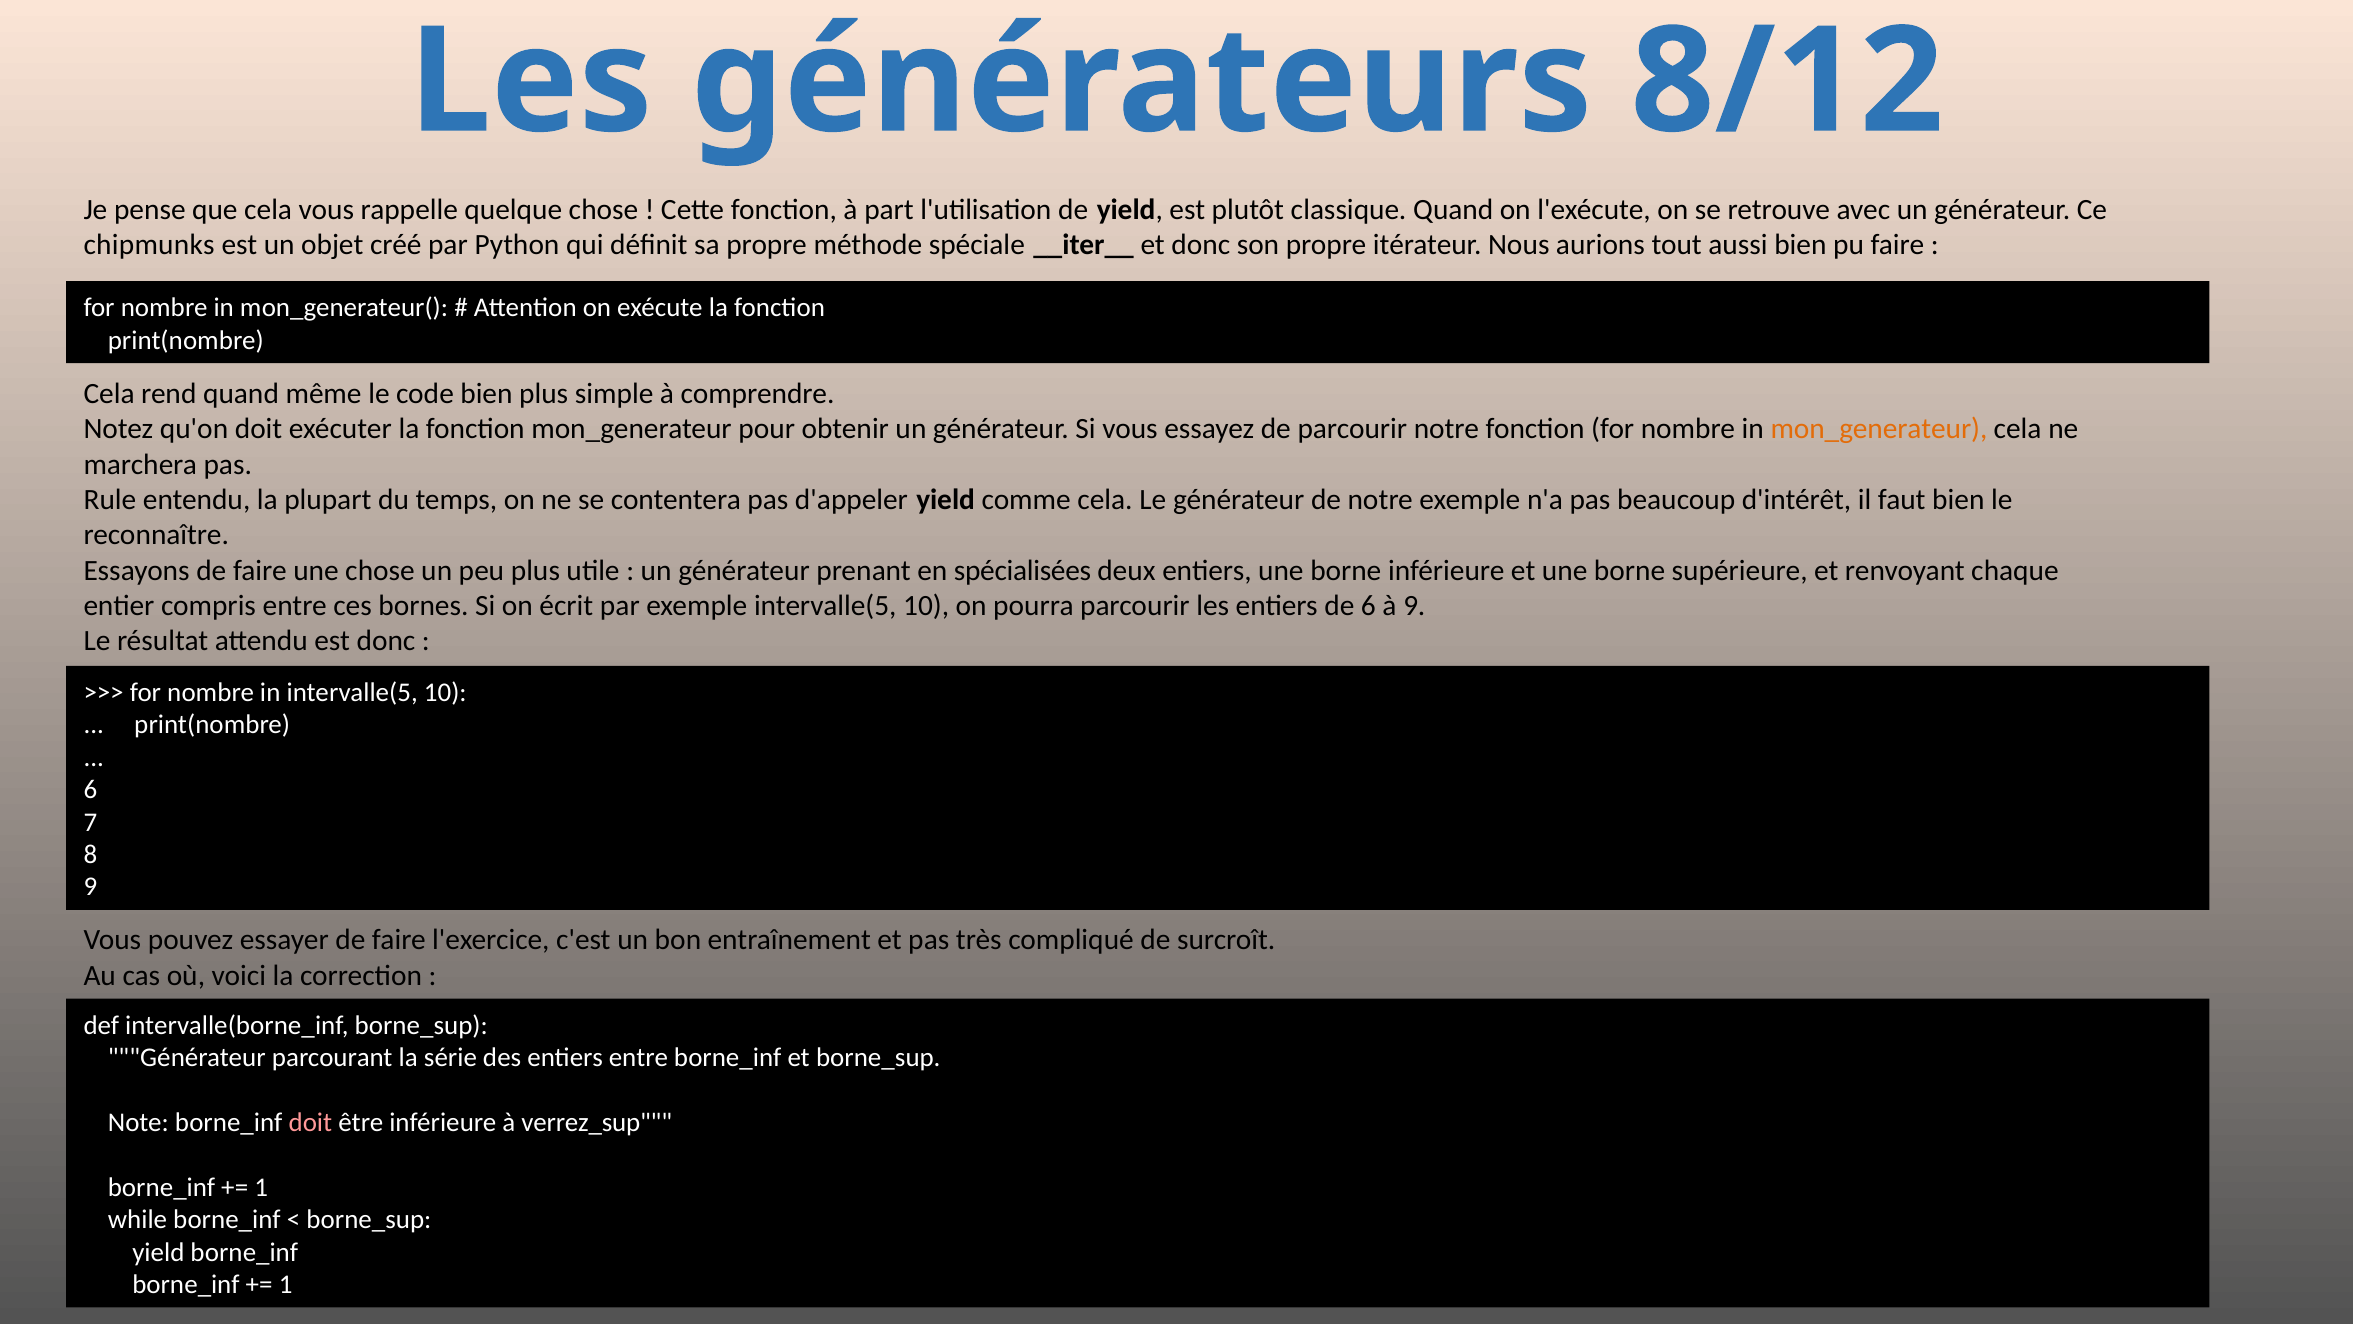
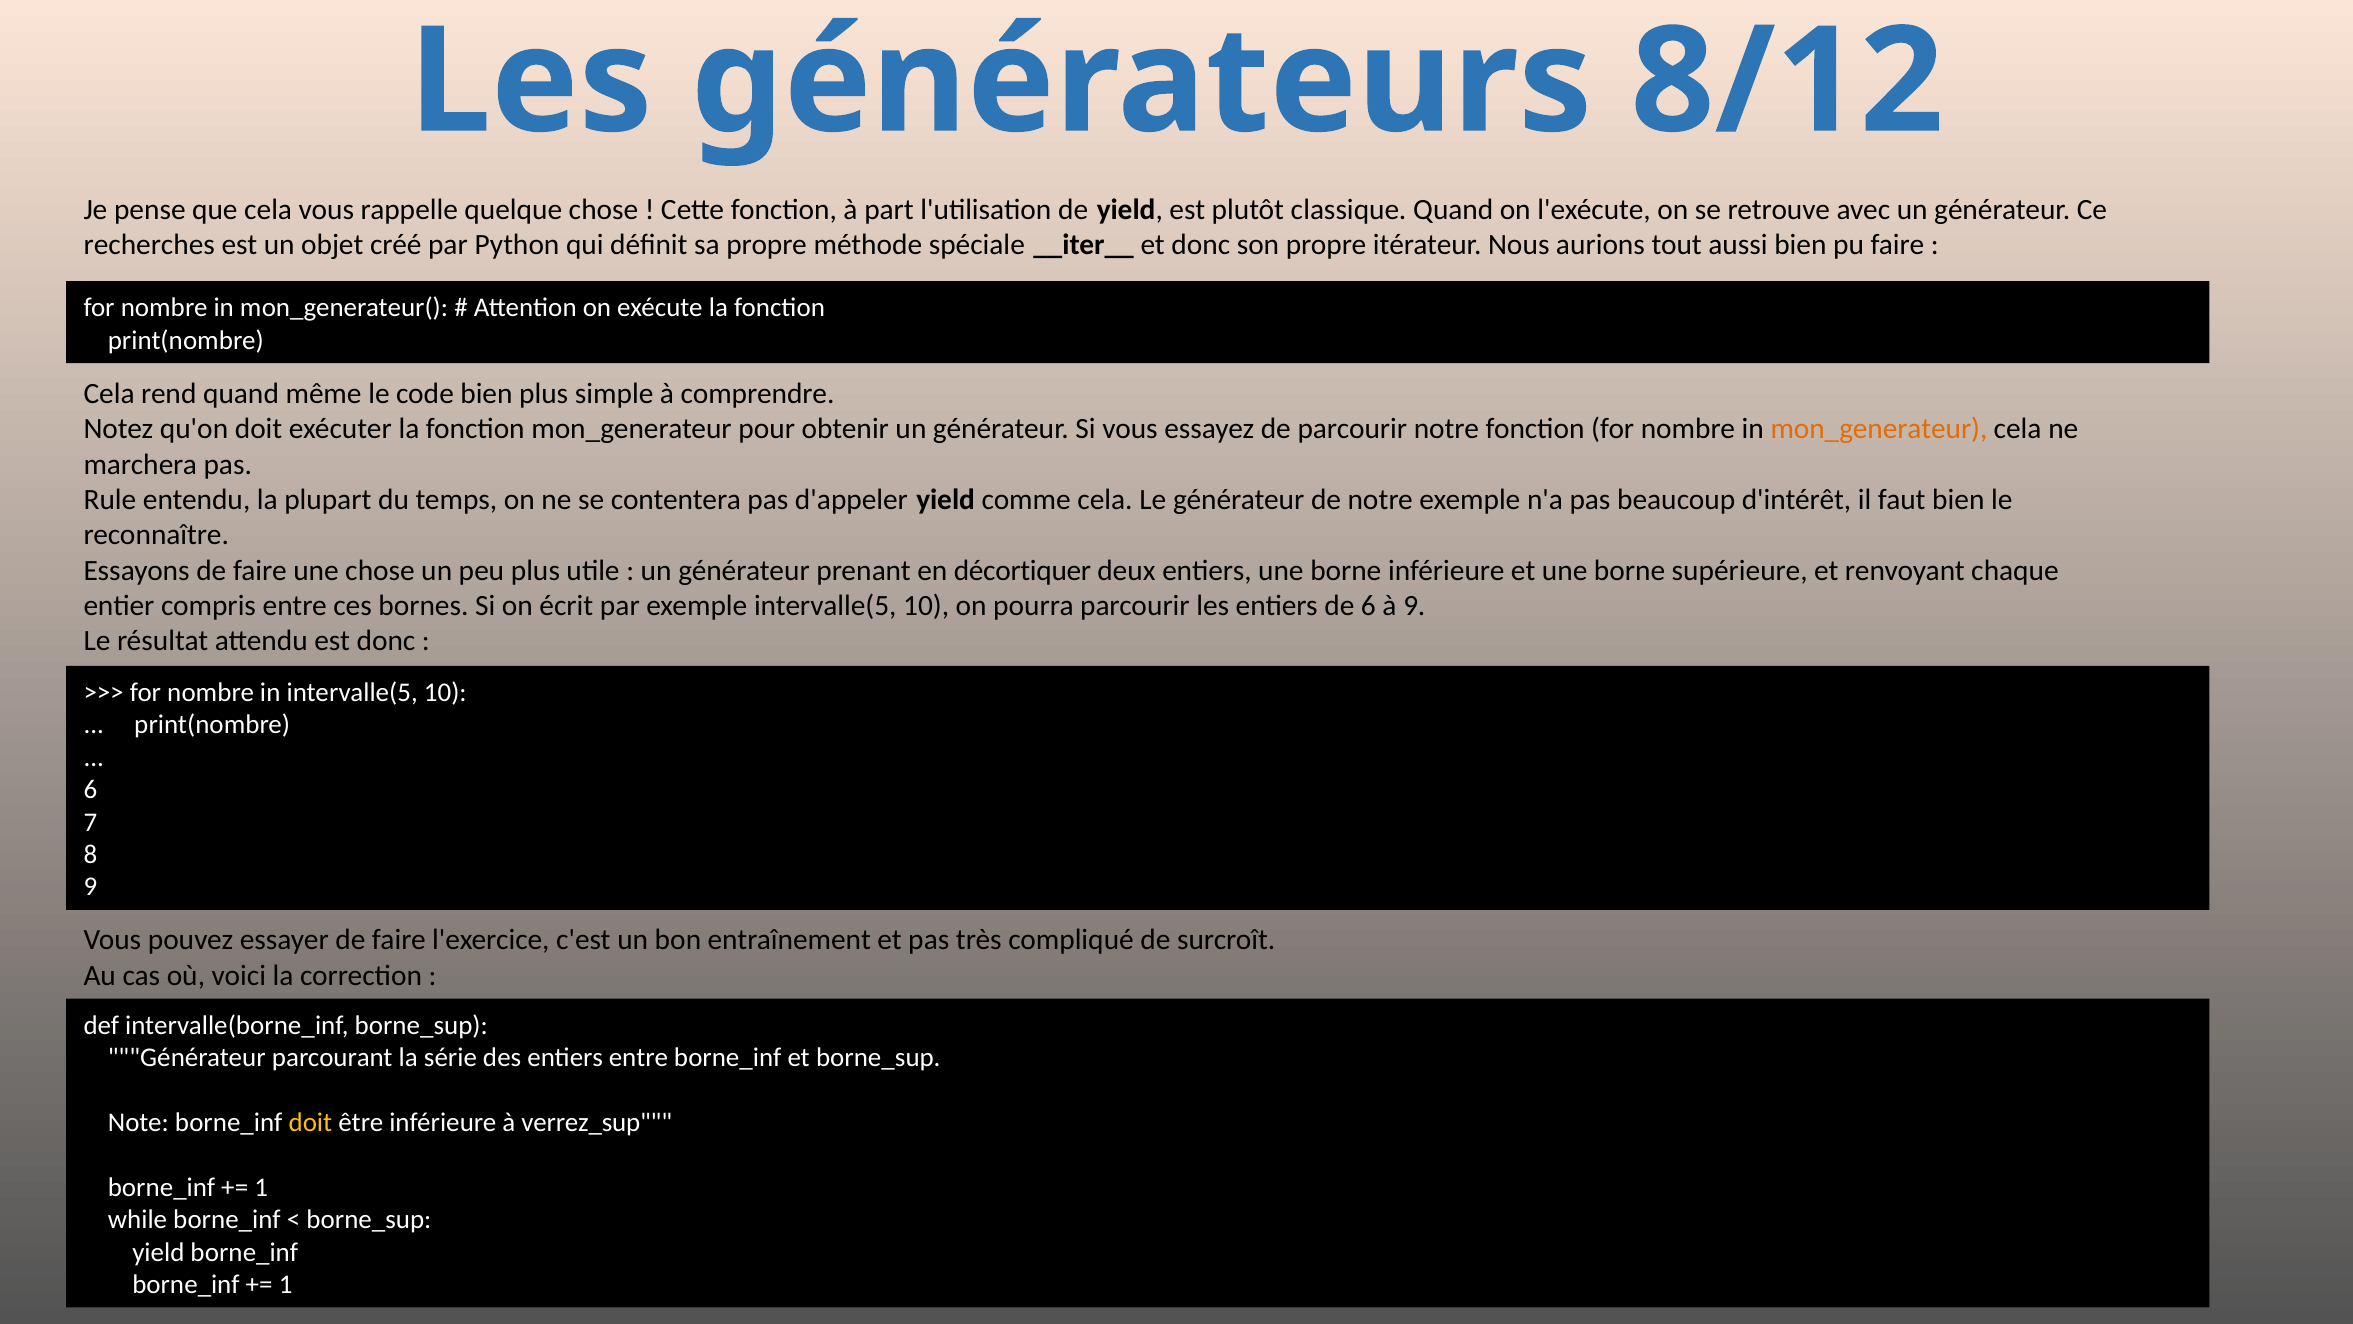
chipmunks: chipmunks -> recherches
spécialisées: spécialisées -> décortiquer
doit at (310, 1122) colour: pink -> yellow
